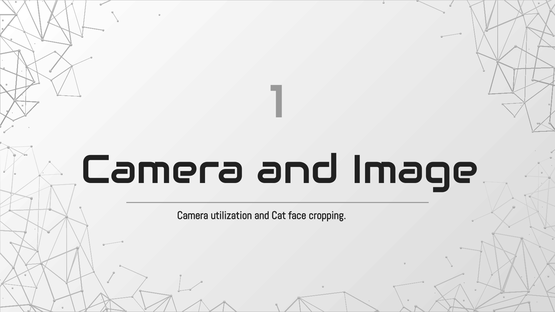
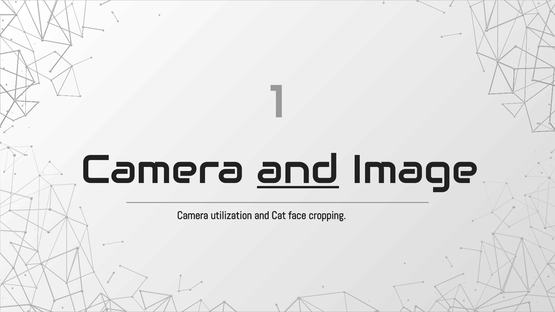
and at (298, 170) underline: none -> present
